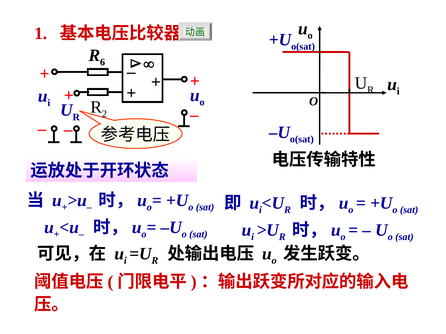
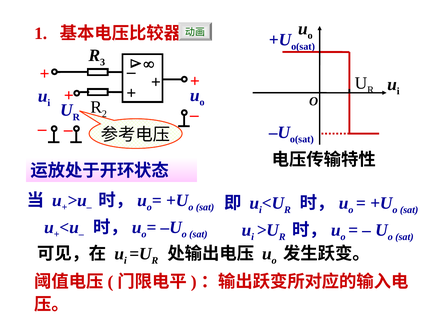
6: 6 -> 3
